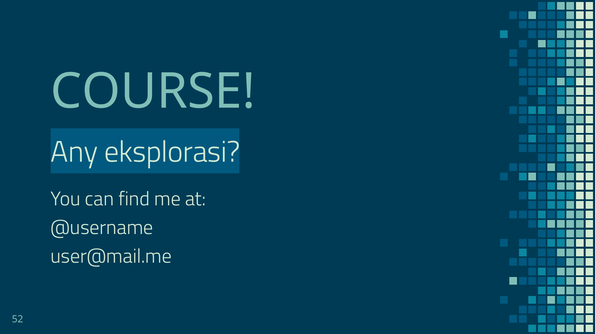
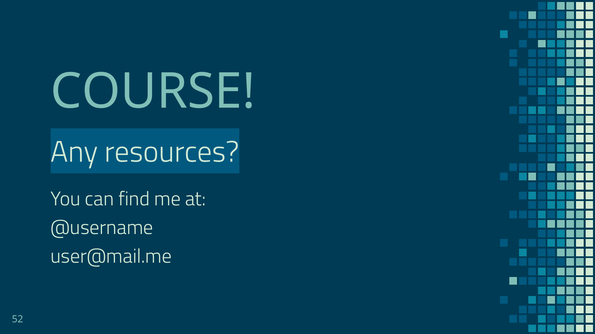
eksplorasi: eksplorasi -> resources
